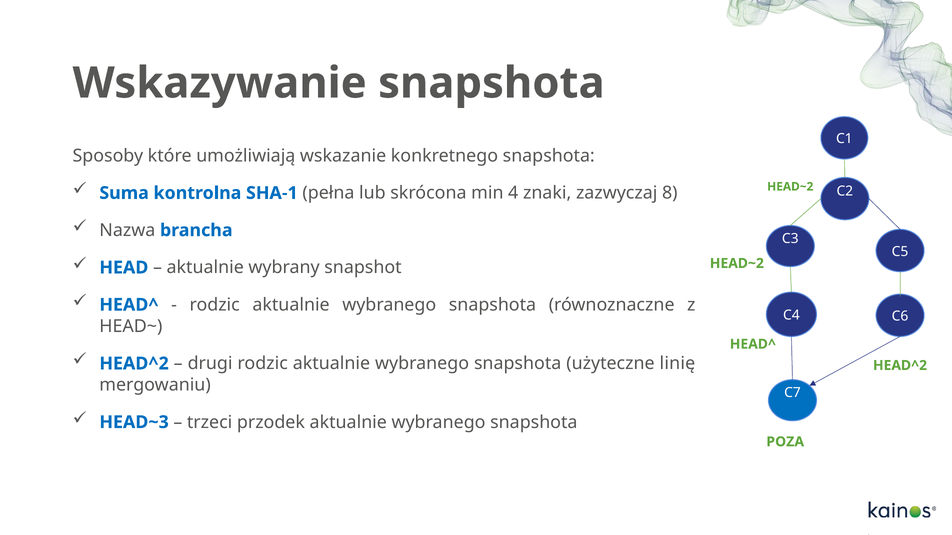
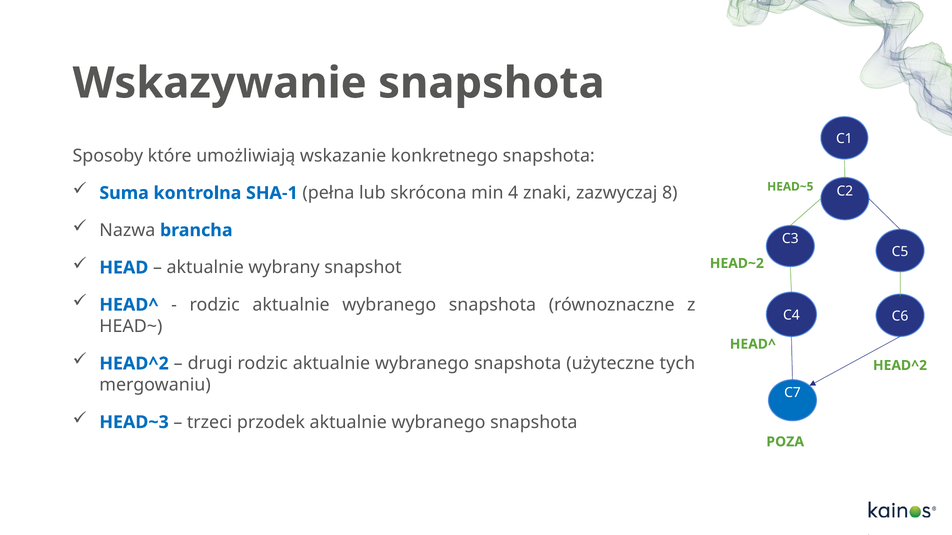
HEAD~2 at (790, 187): HEAD~2 -> HEAD~5
linię: linię -> tych
